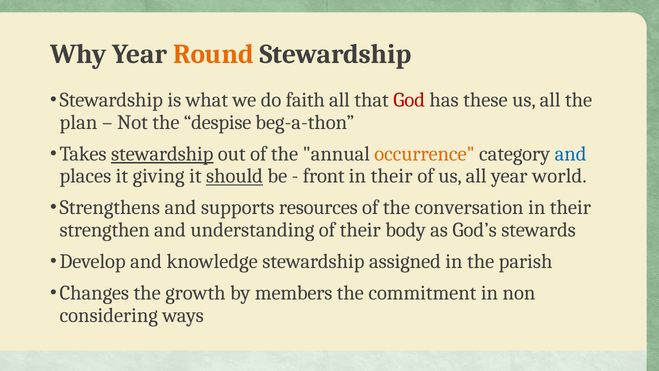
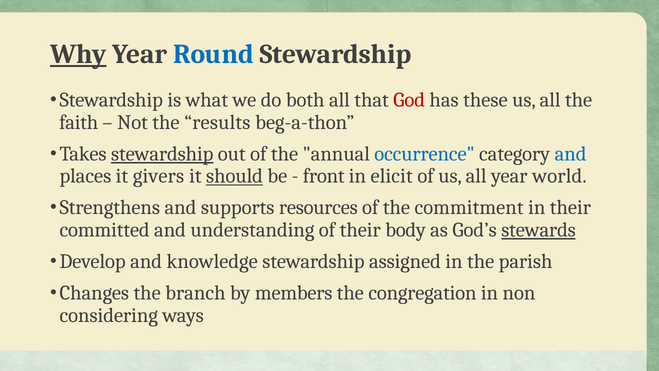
Why underline: none -> present
Round colour: orange -> blue
faith: faith -> both
plan: plan -> faith
despise: despise -> results
occurrence colour: orange -> blue
giving: giving -> givers
their at (392, 176): their -> elicit
conversation: conversation -> commitment
strengthen: strengthen -> committed
stewards underline: none -> present
growth: growth -> branch
commitment: commitment -> congregation
